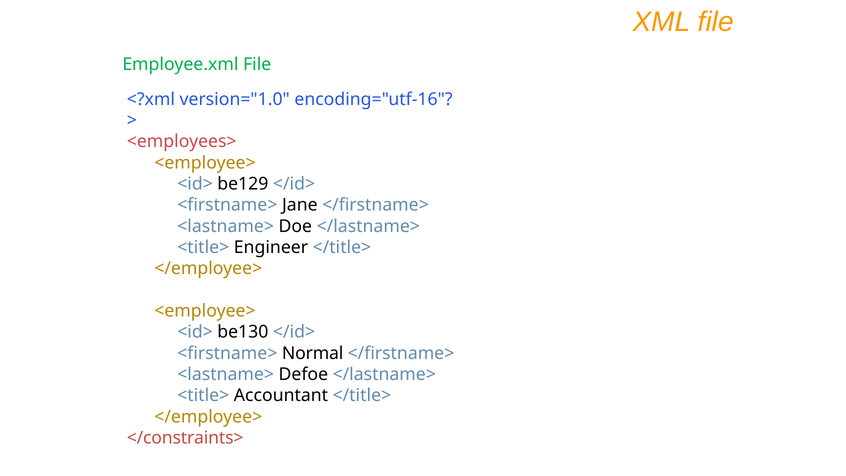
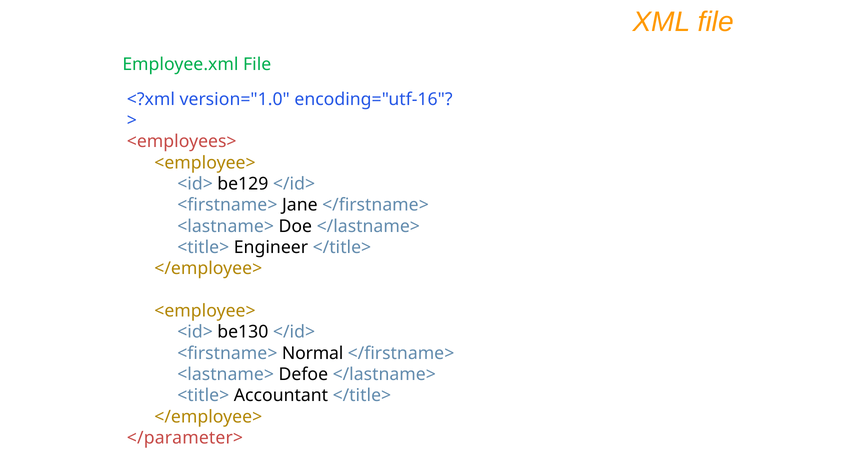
</constraints>: </constraints> -> </parameter>
